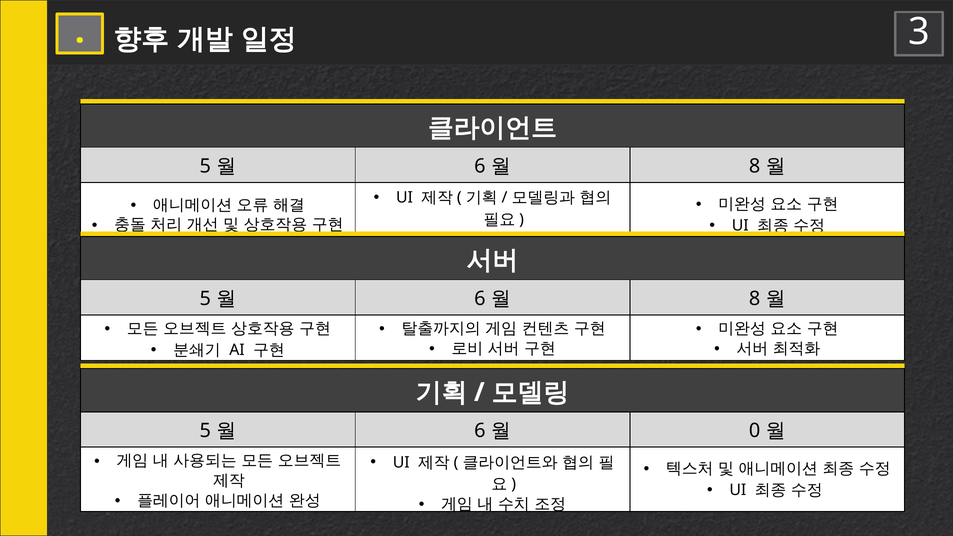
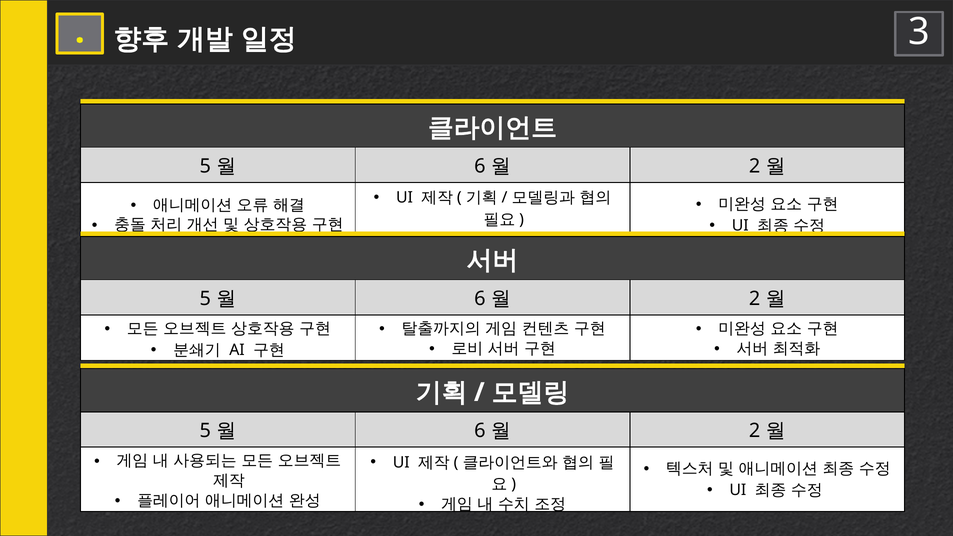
8 at (755, 166): 8 -> 2
8 at (755, 299): 8 -> 2
0 at (755, 431): 0 -> 2
